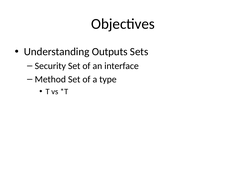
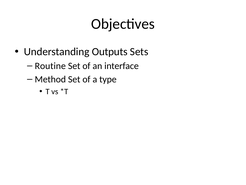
Security: Security -> Routine
